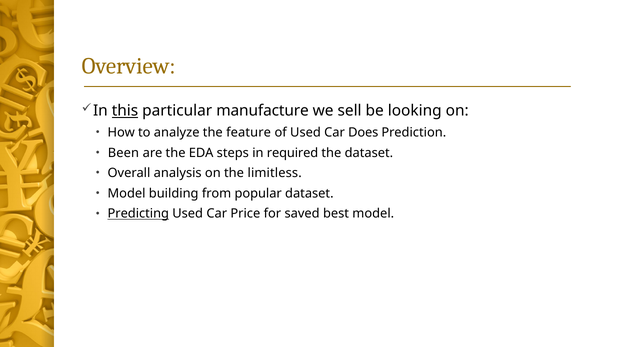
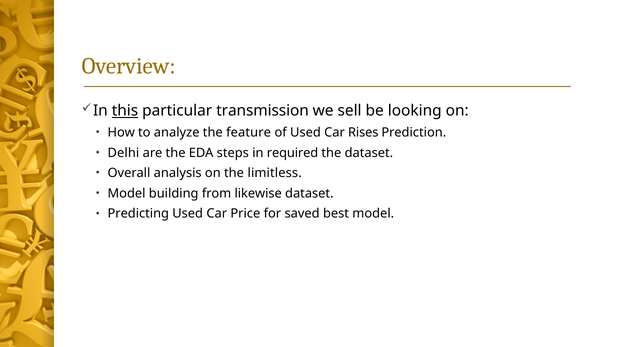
manufacture: manufacture -> transmission
Does: Does -> Rises
Been: Been -> Delhi
popular: popular -> likewise
Predicting underline: present -> none
